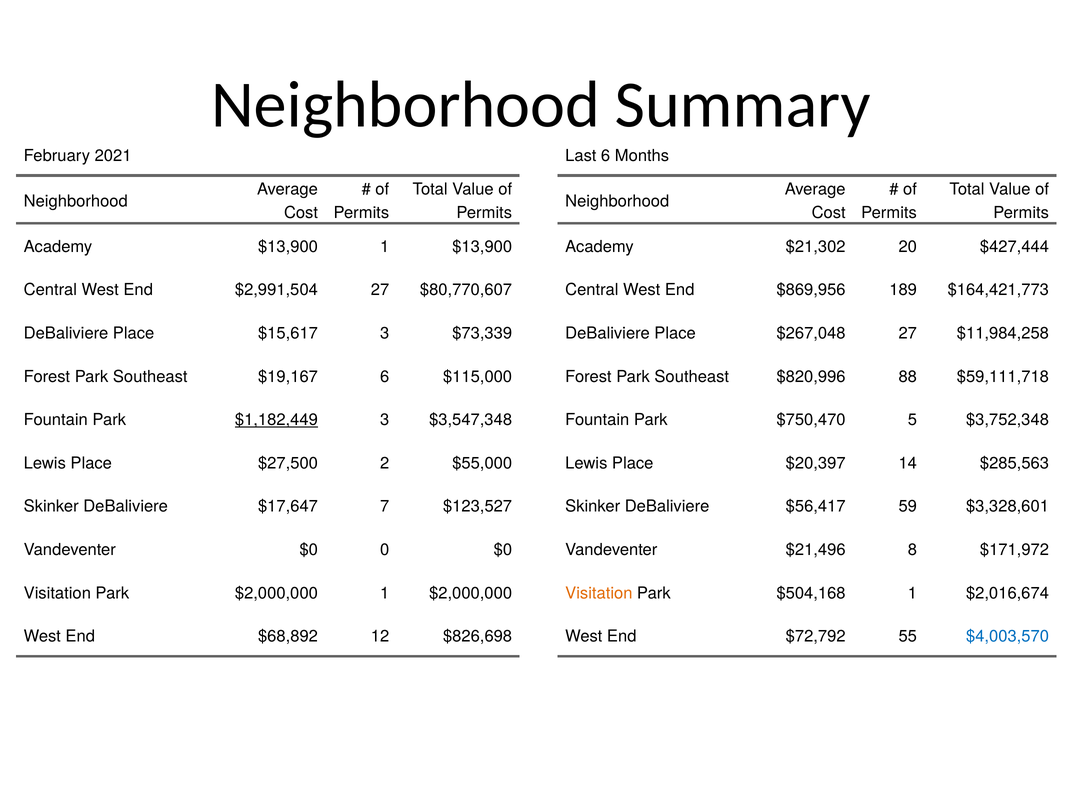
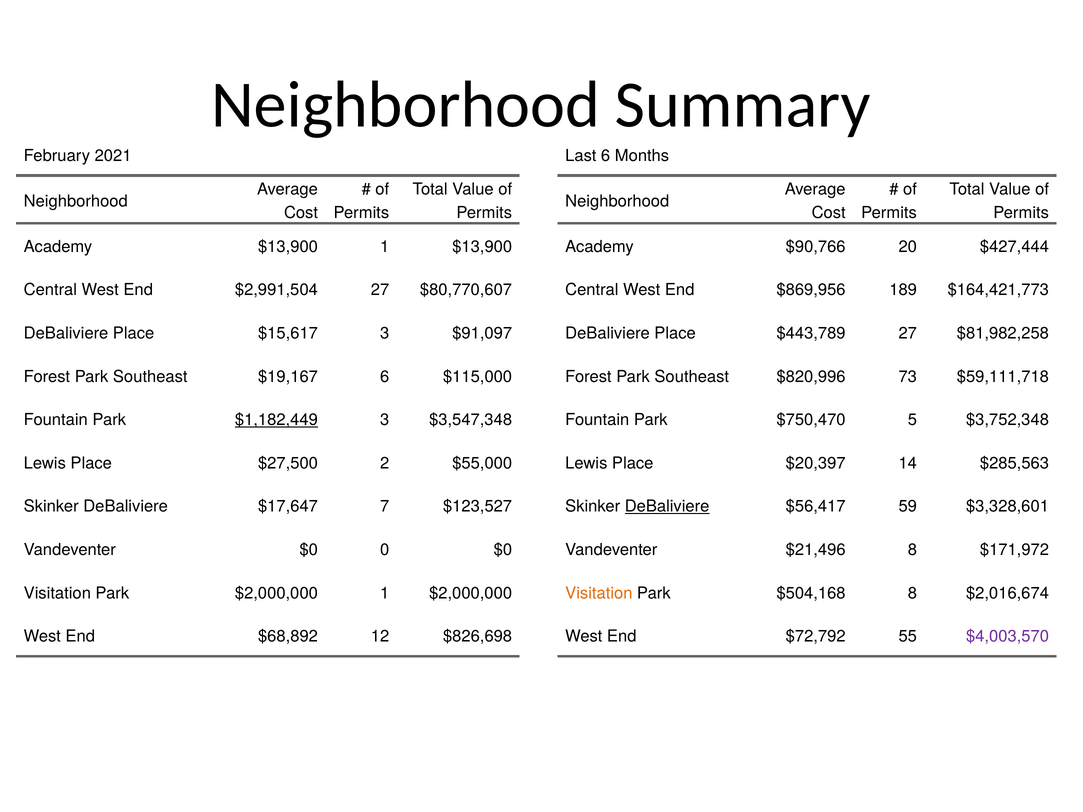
$21,302: $21,302 -> $90,766
$73,339: $73,339 -> $91,097
$267,048: $267,048 -> $443,789
$11,984,258: $11,984,258 -> $81,982,258
88: 88 -> 73
DeBaliviere at (667, 507) underline: none -> present
$504,168 1: 1 -> 8
$4,003,570 colour: blue -> purple
